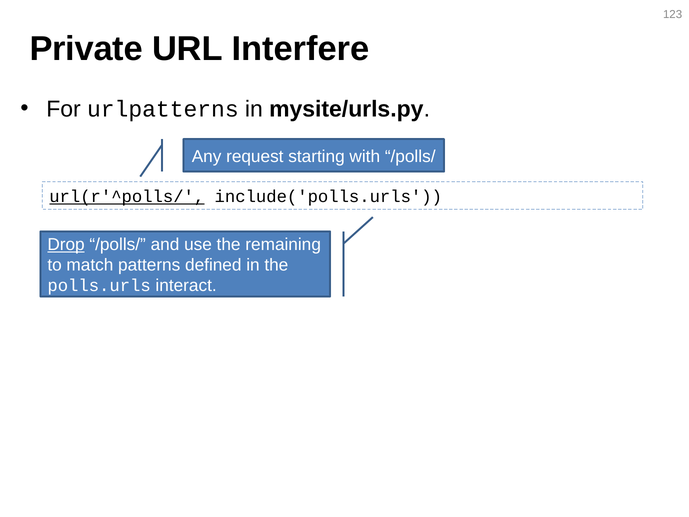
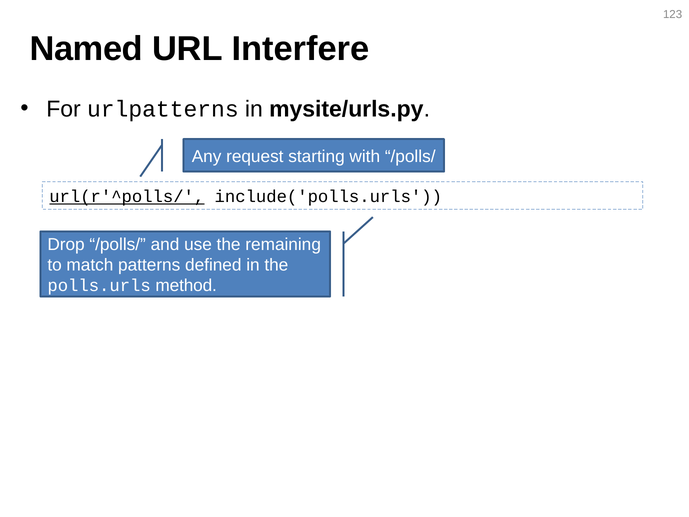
Private: Private -> Named
Drop underline: present -> none
interact: interact -> method
